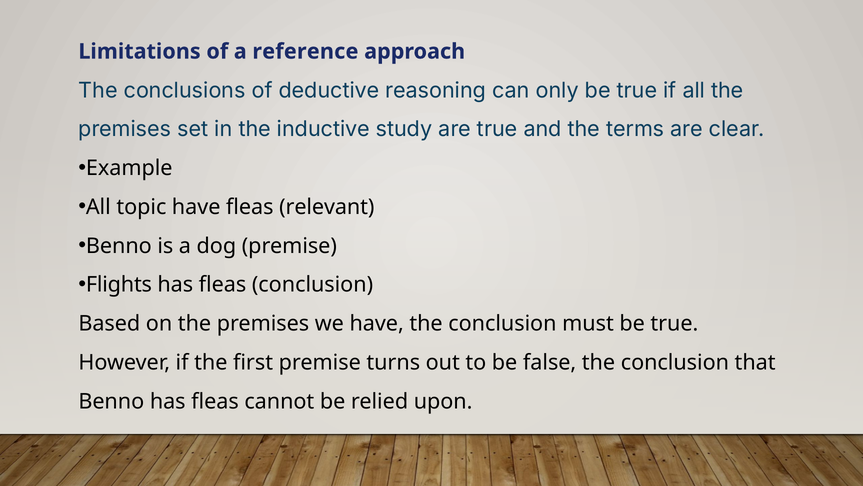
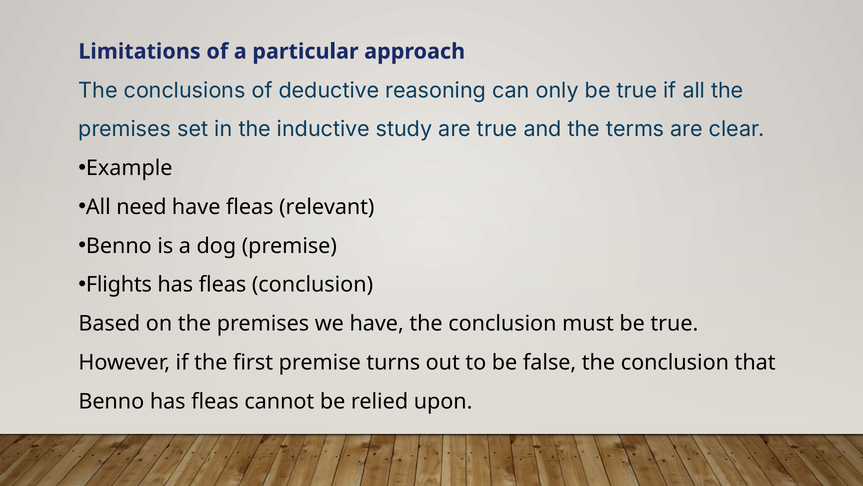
reference: reference -> particular
topic: topic -> need
